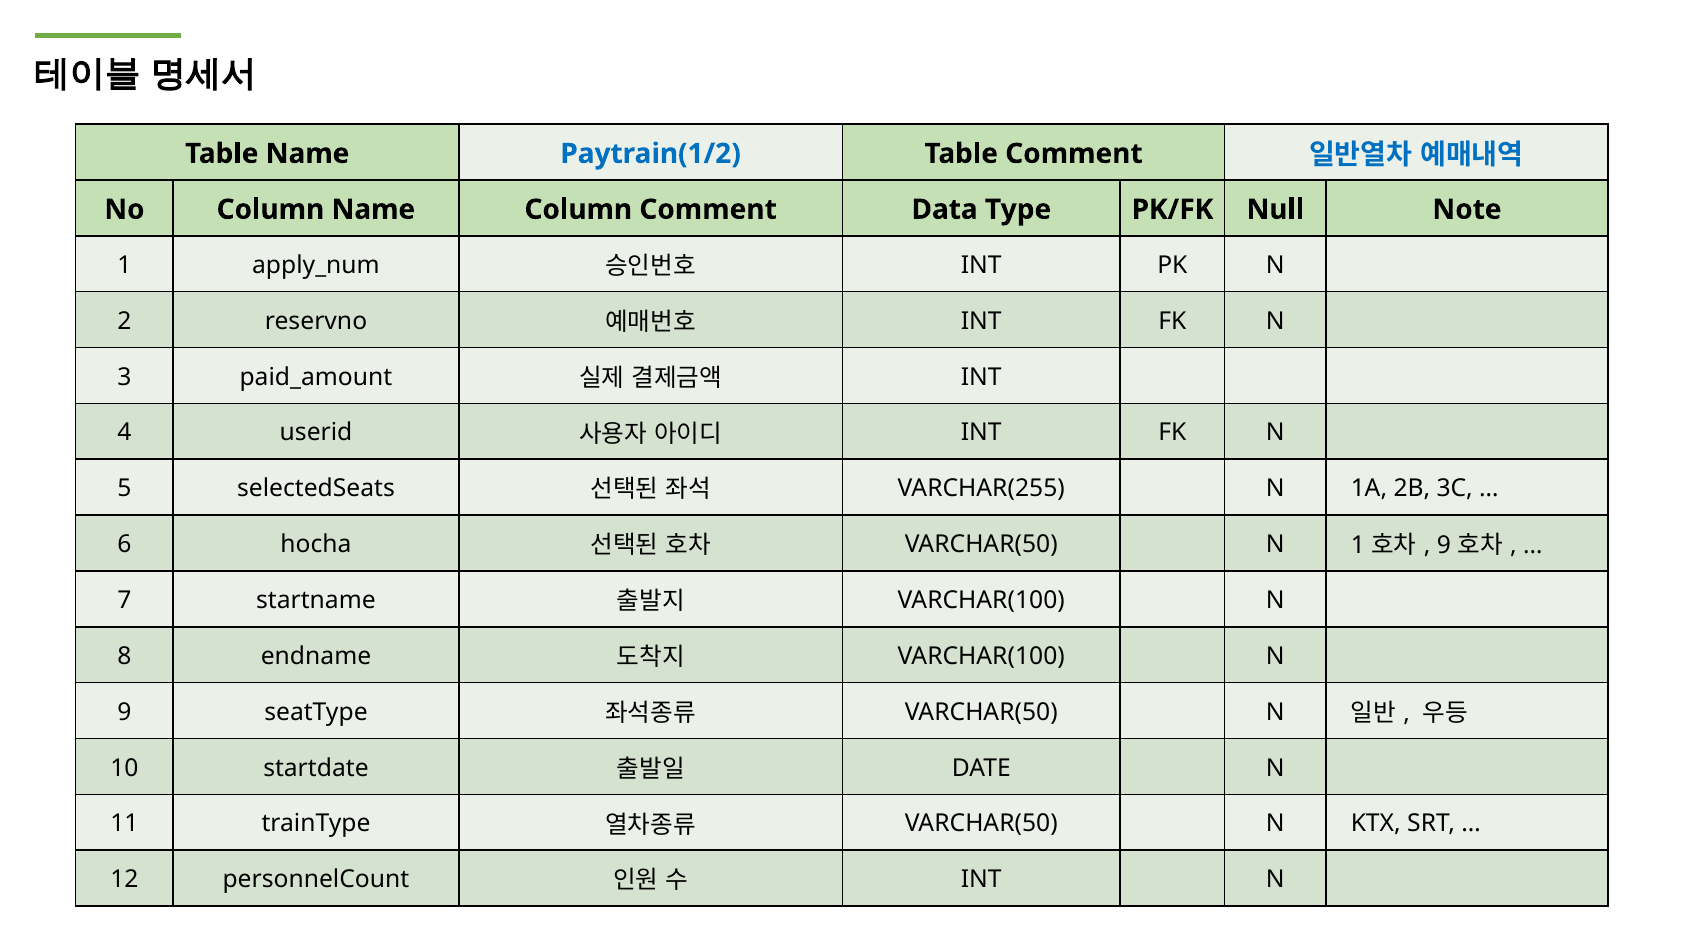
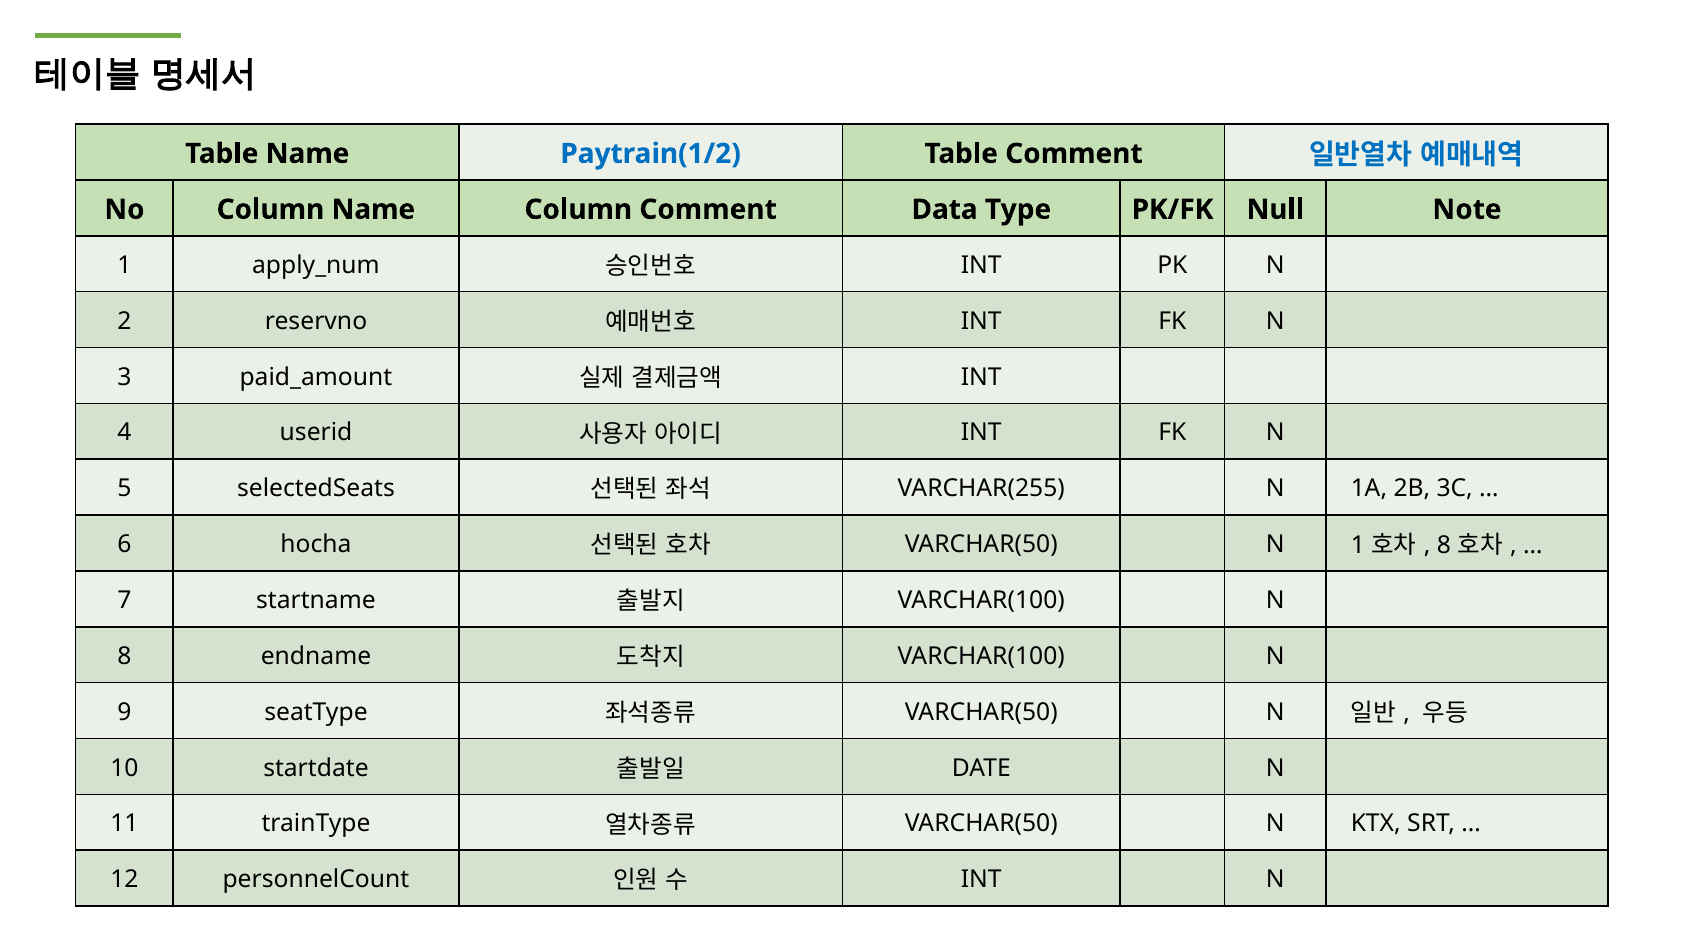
9 at (1444, 546): 9 -> 8
